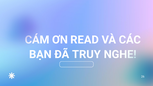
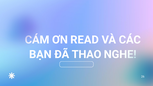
TRUY: TRUY -> THAO
